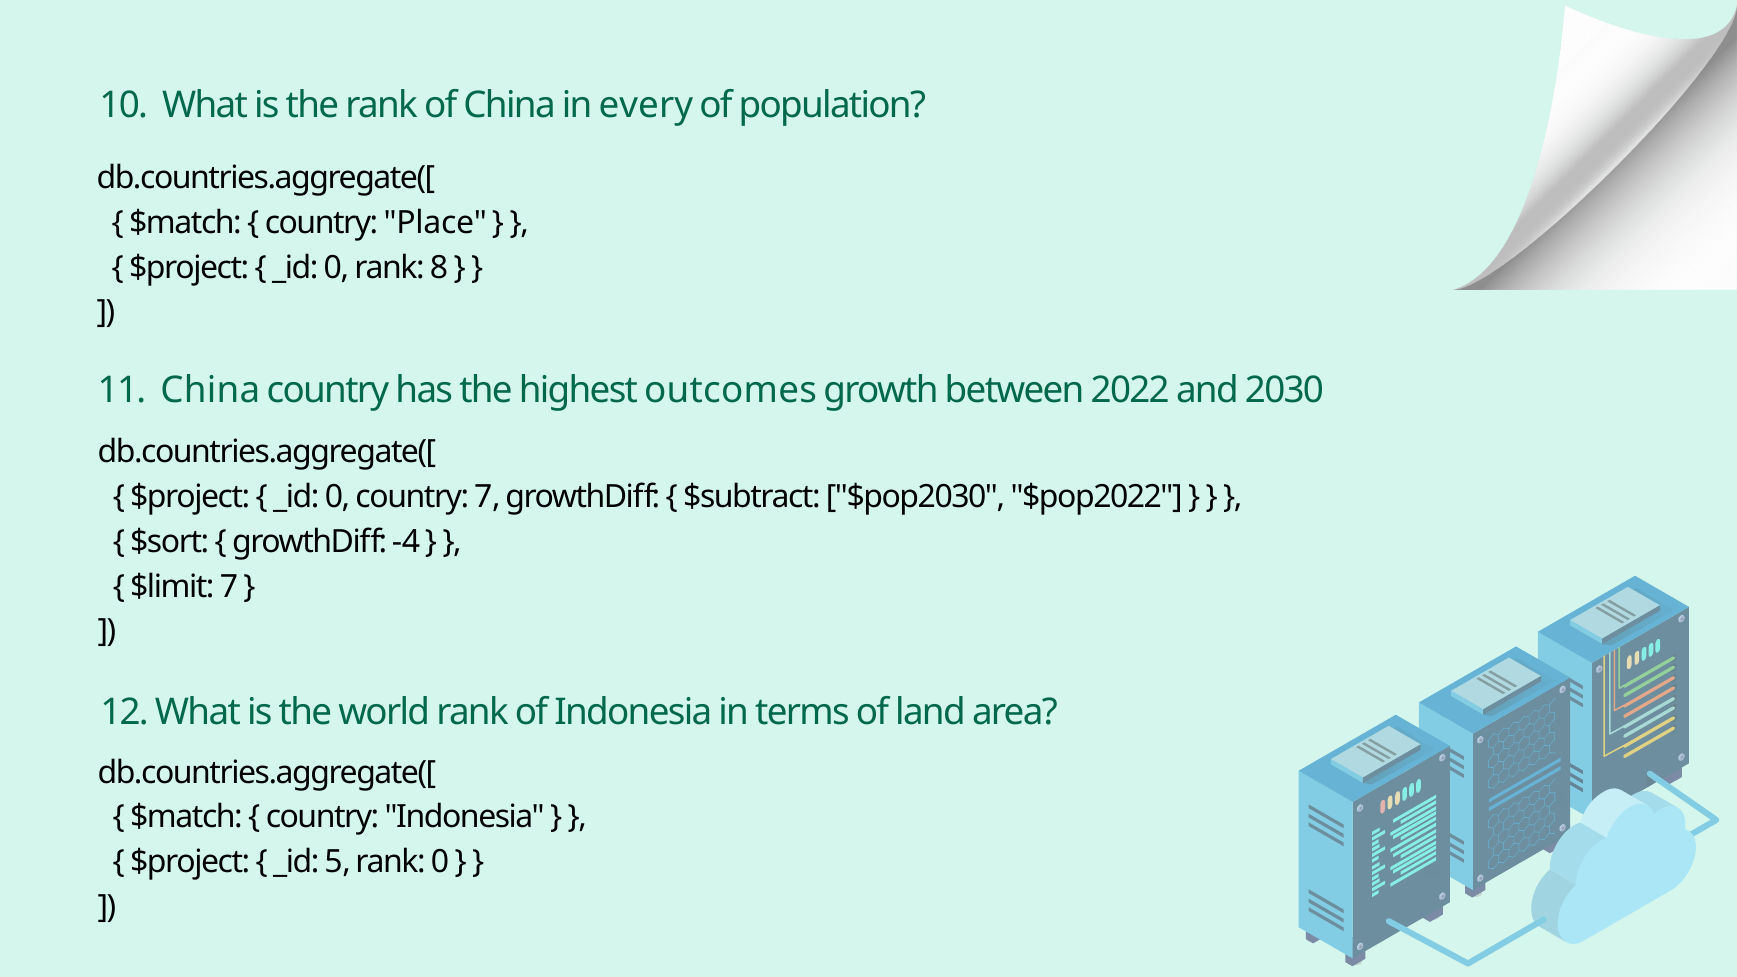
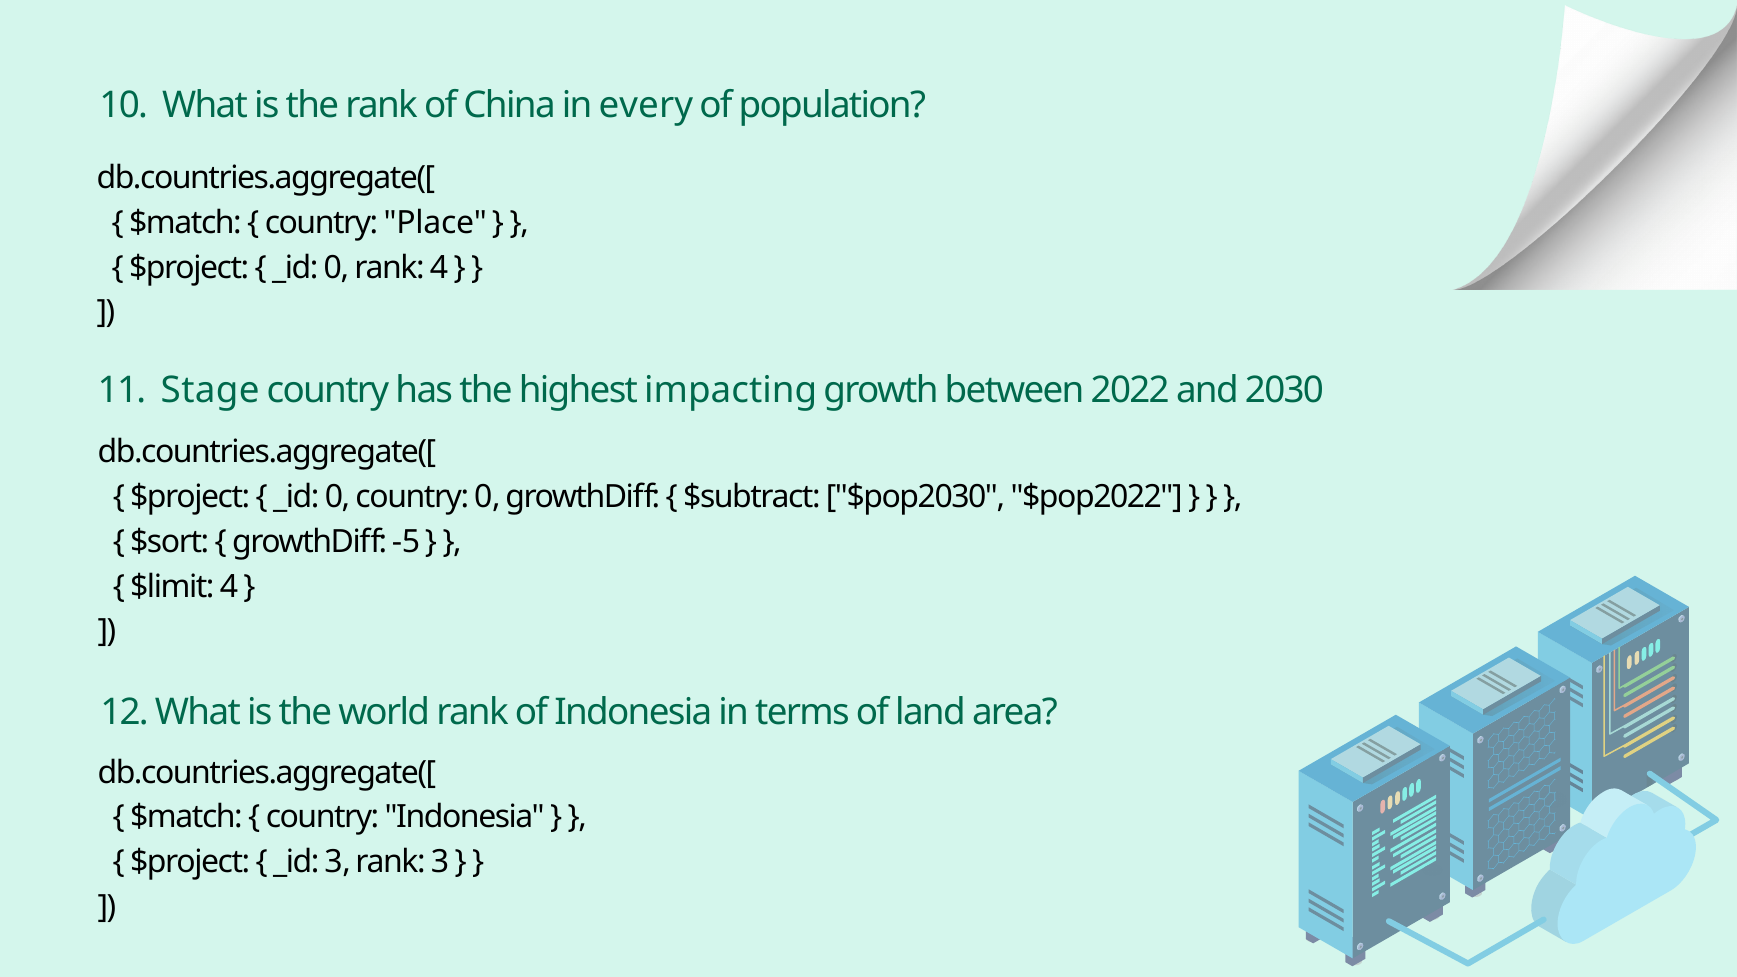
rank 8: 8 -> 4
11 China: China -> Stage
outcomes: outcomes -> impacting
country 7: 7 -> 0
-4: -4 -> -5
$limit 7: 7 -> 4
_id 5: 5 -> 3
rank 0: 0 -> 3
